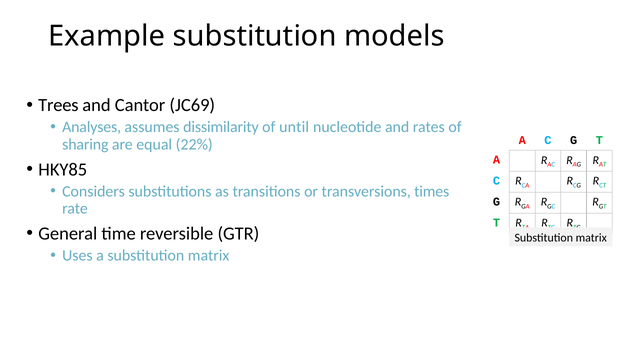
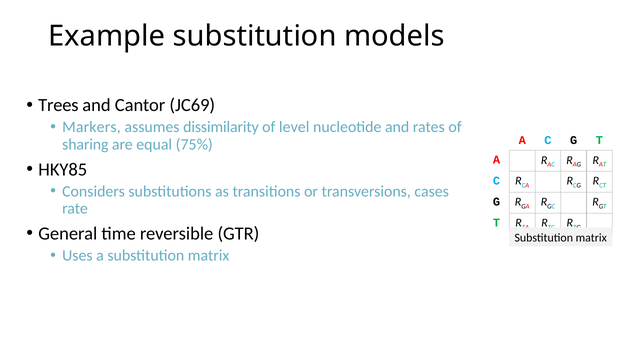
Analyses: Analyses -> Markers
until: until -> level
22%: 22% -> 75%
times: times -> cases
